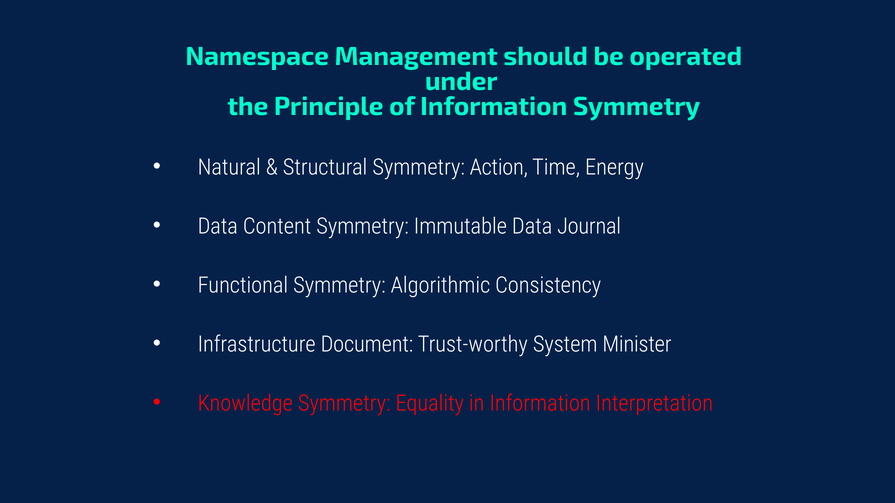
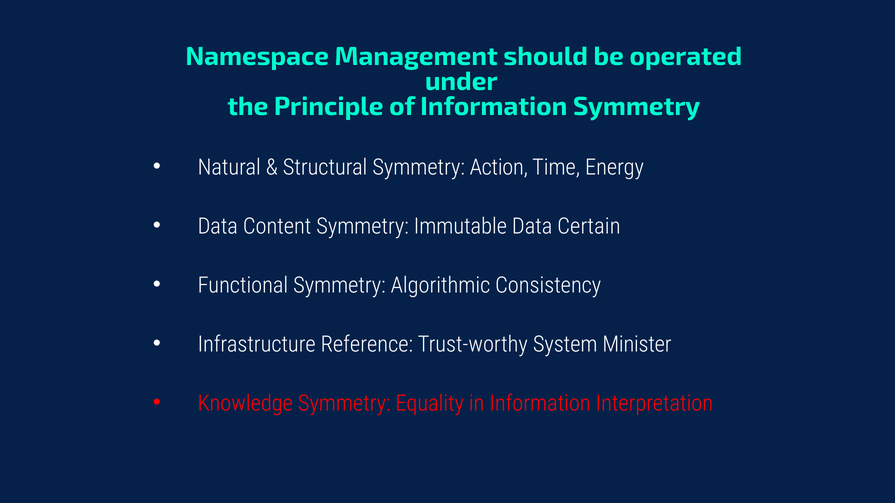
Journal: Journal -> Certain
Document: Document -> Reference
